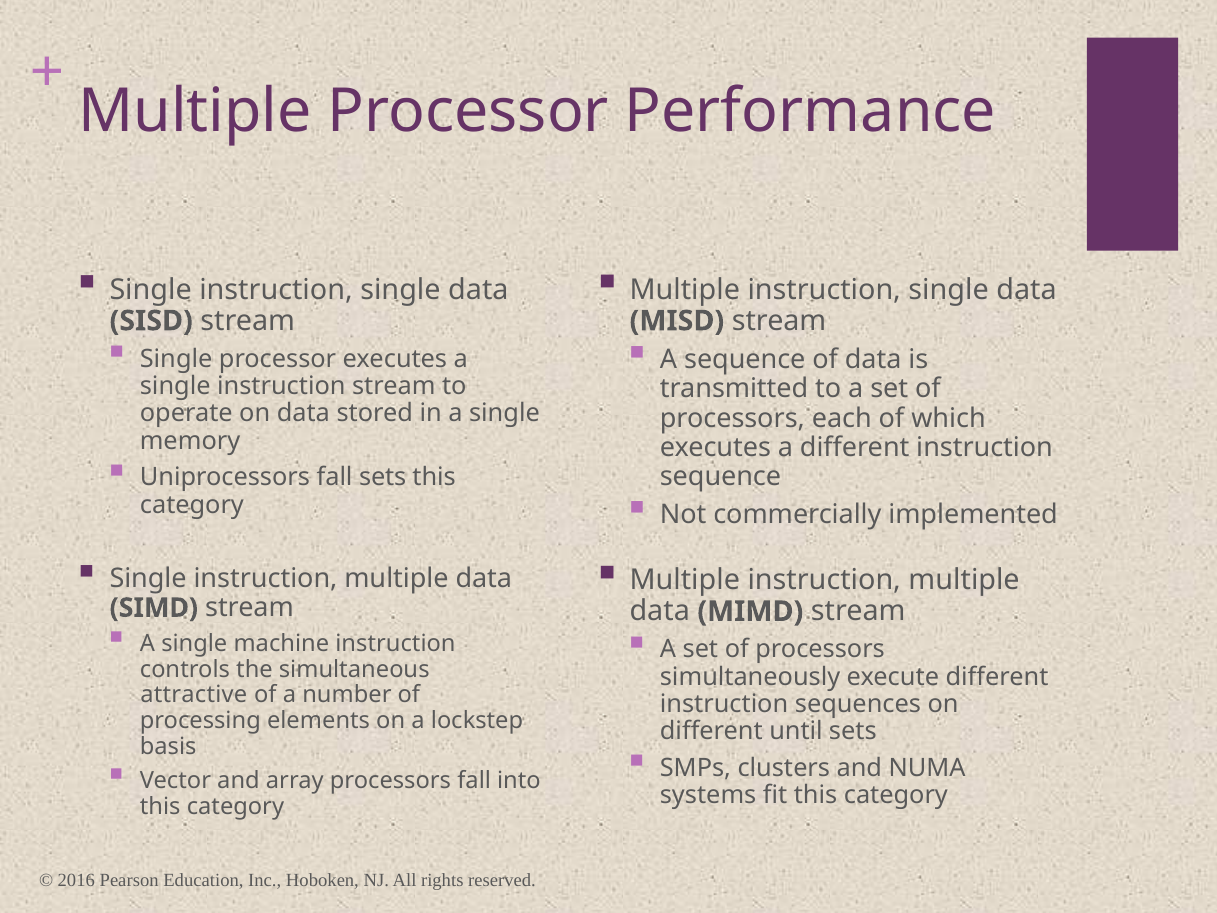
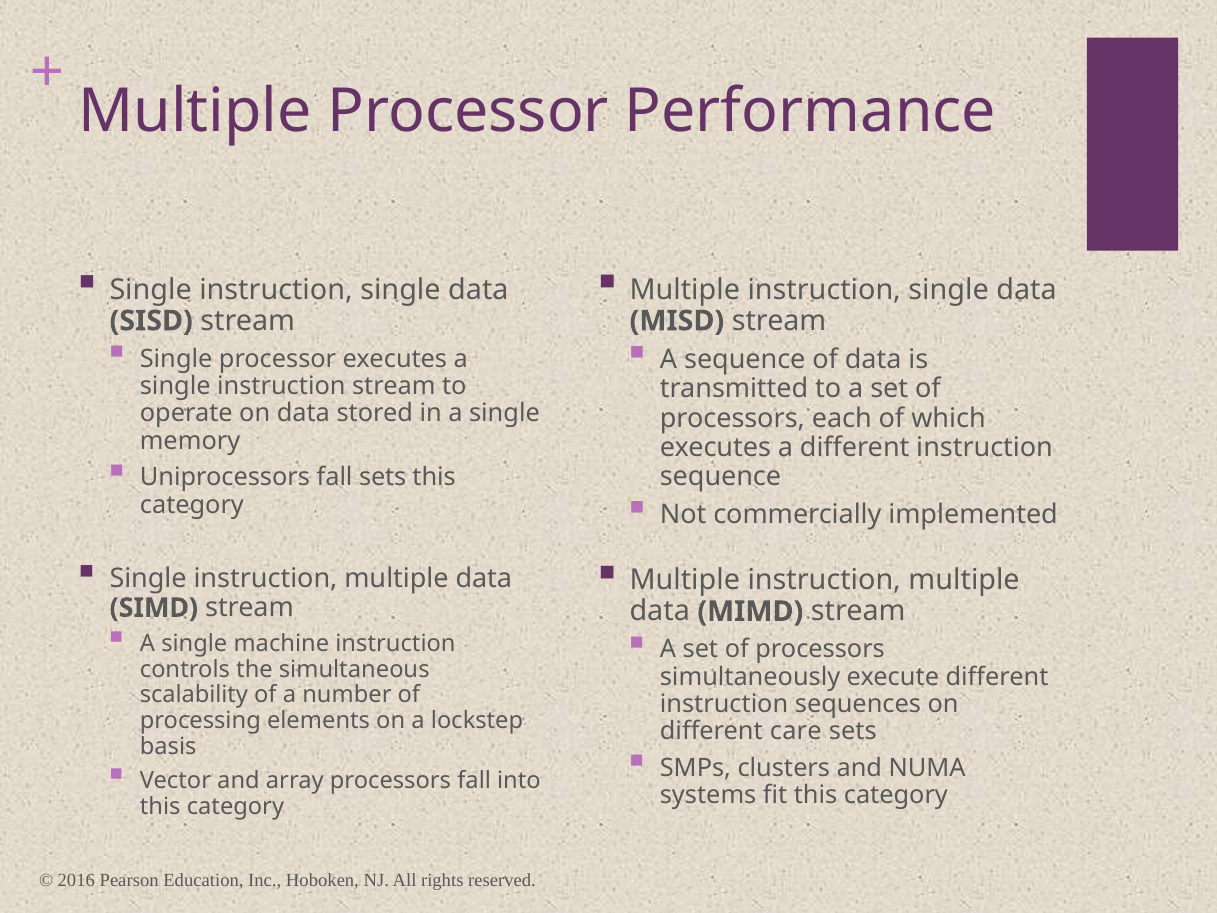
attractive: attractive -> scalability
until: until -> care
